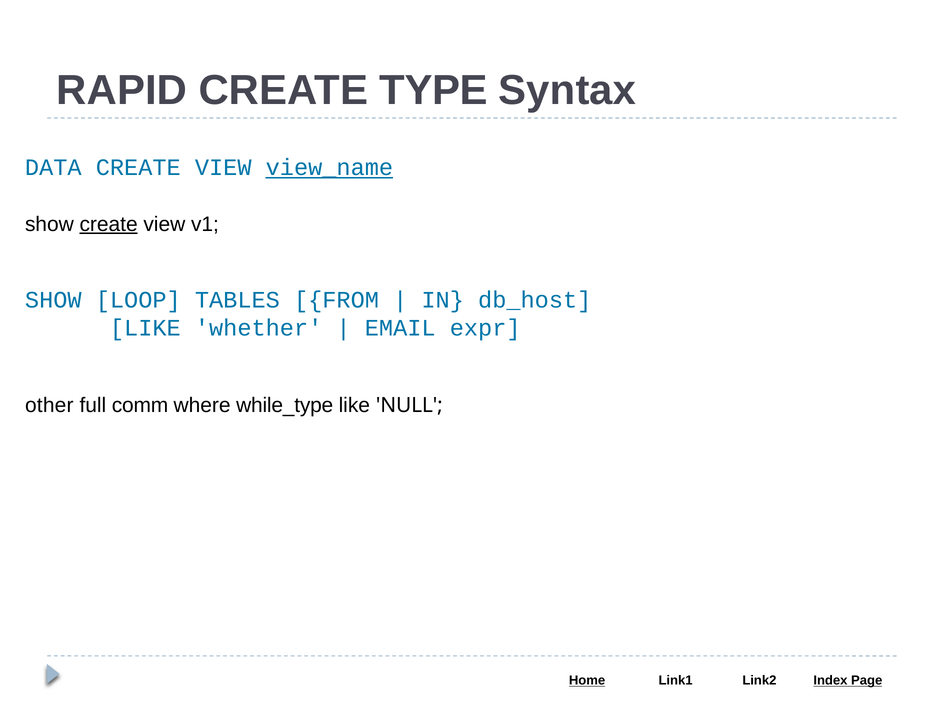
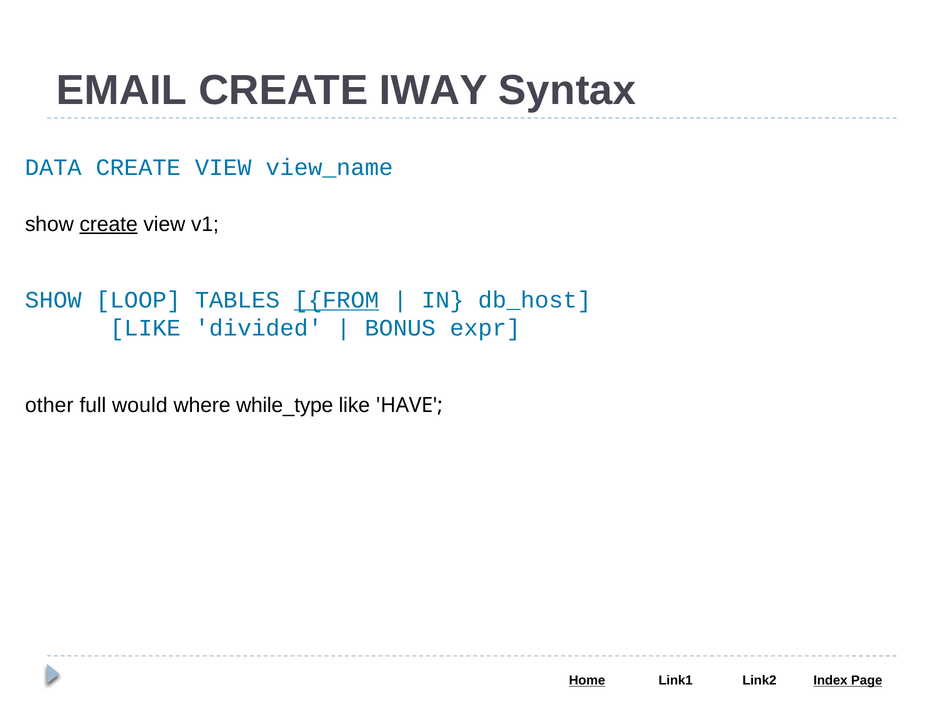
RAPID: RAPID -> EMAIL
TYPE: TYPE -> IWAY
view_name underline: present -> none
FROM underline: none -> present
whether: whether -> divided
EMAIL: EMAIL -> BONUS
comm: comm -> would
NULL: NULL -> HAVE
